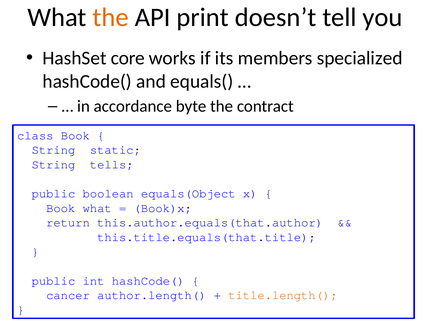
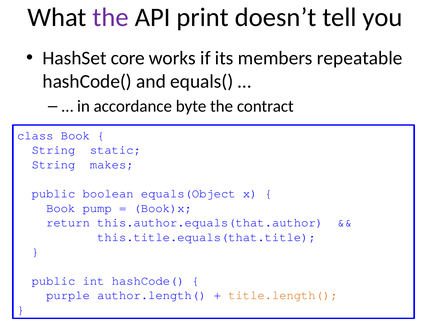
the at (111, 18) colour: orange -> purple
specialized: specialized -> repeatable
tells: tells -> makes
Book what: what -> pump
cancer: cancer -> purple
